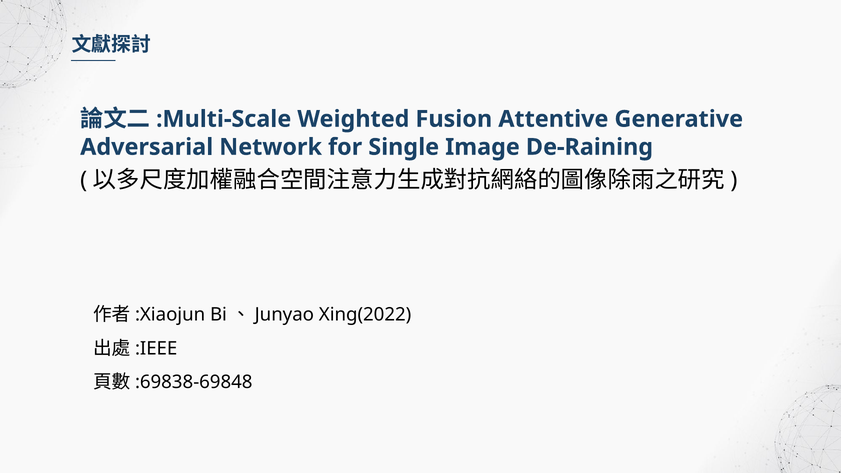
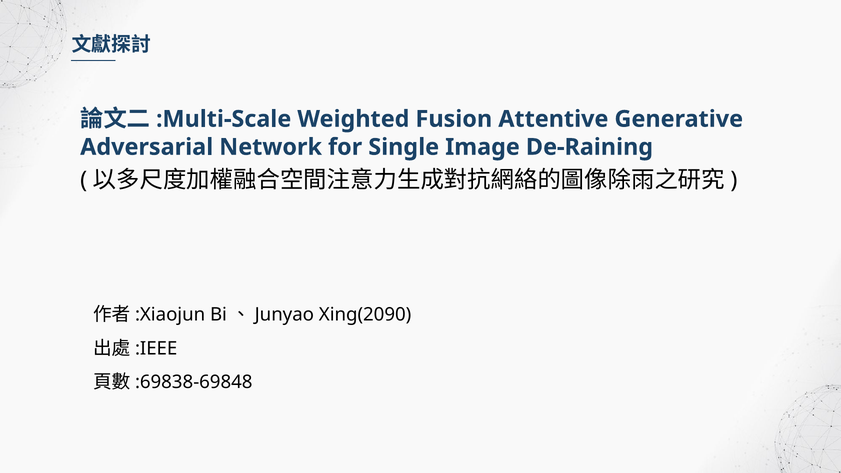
Xing(2022: Xing(2022 -> Xing(2090
